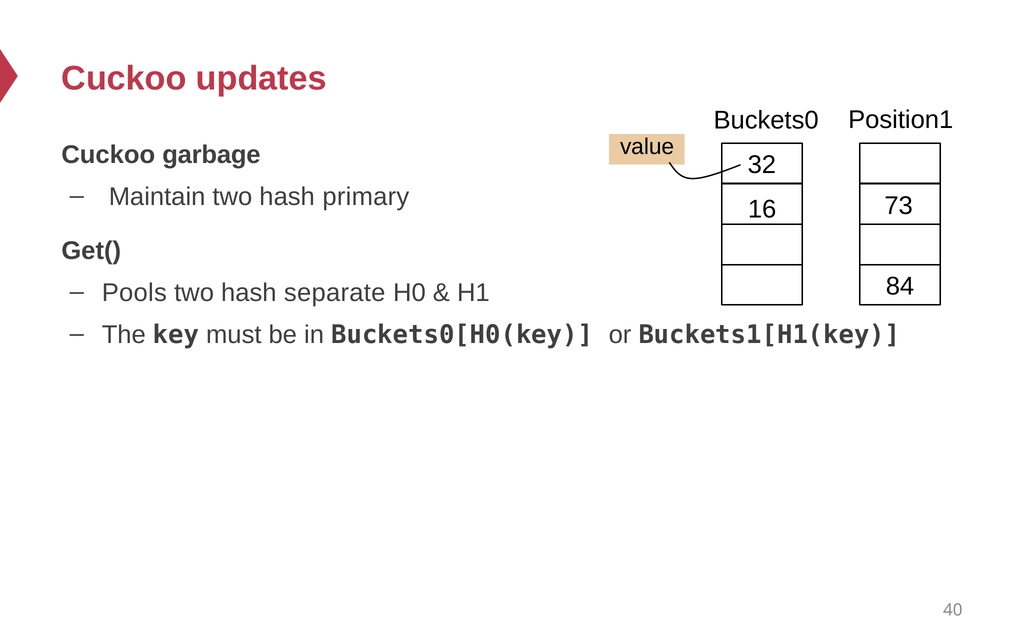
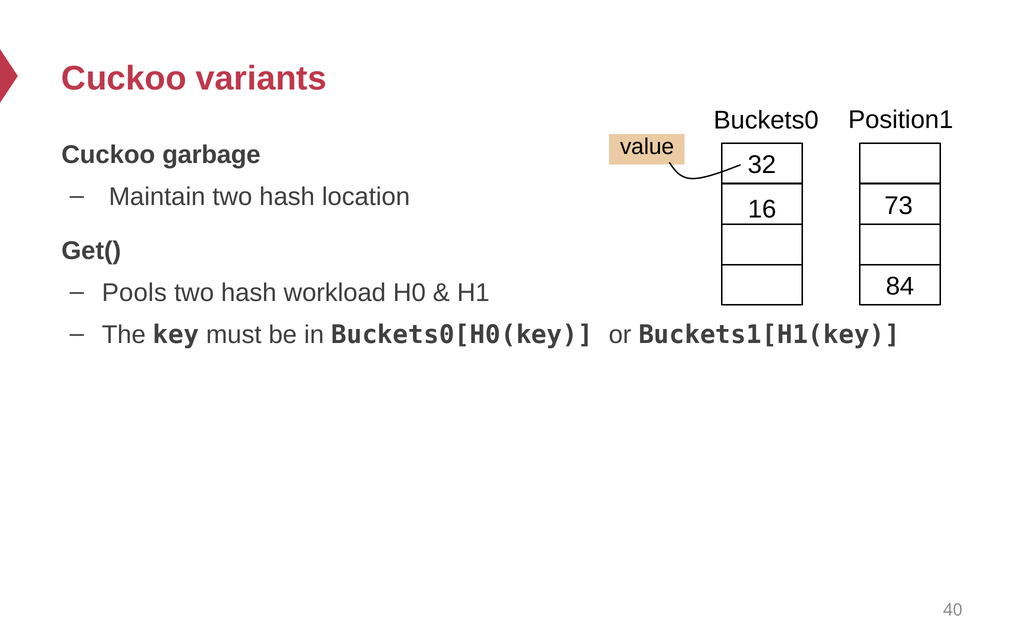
updates: updates -> variants
primary: primary -> location
separate: separate -> workload
